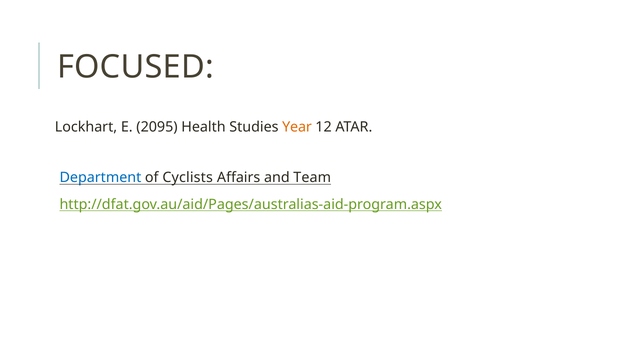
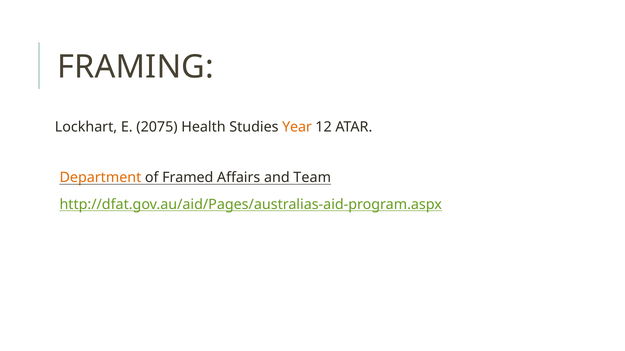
FOCUSED: FOCUSED -> FRAMING
2095: 2095 -> 2075
Department colour: blue -> orange
Cyclists: Cyclists -> Framed
